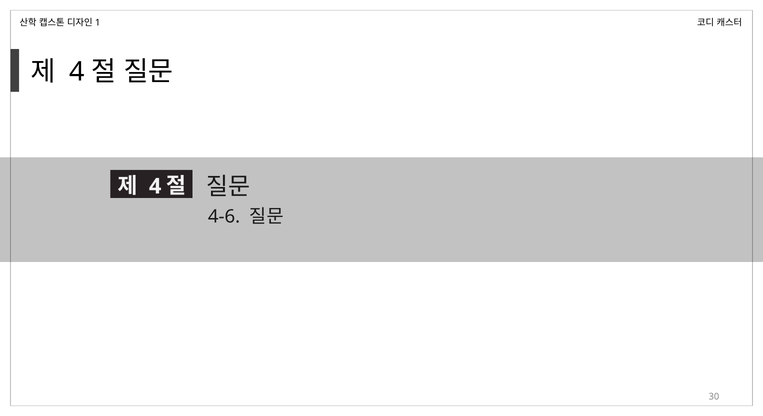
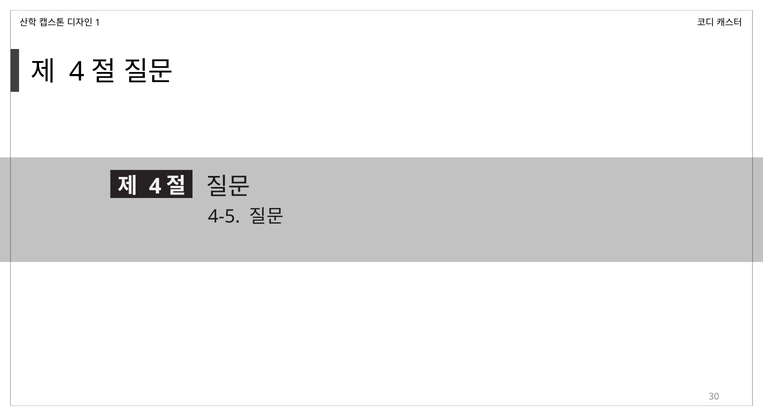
4-6: 4-6 -> 4-5
